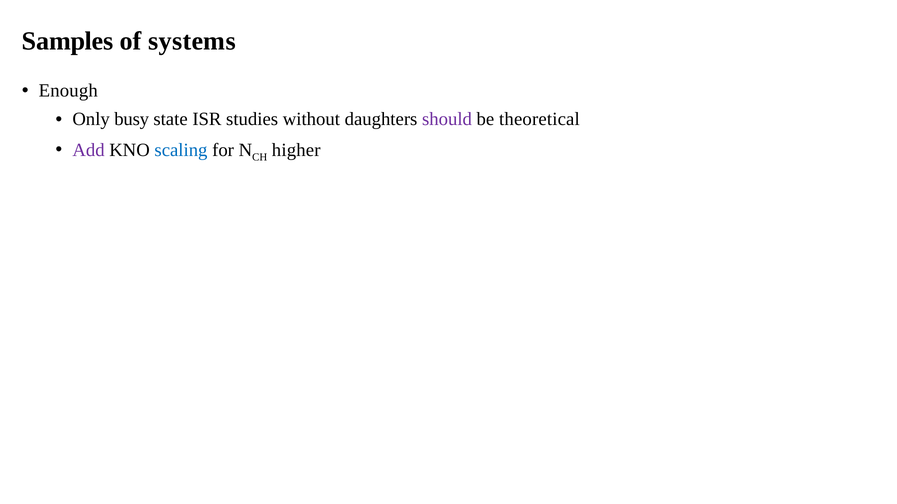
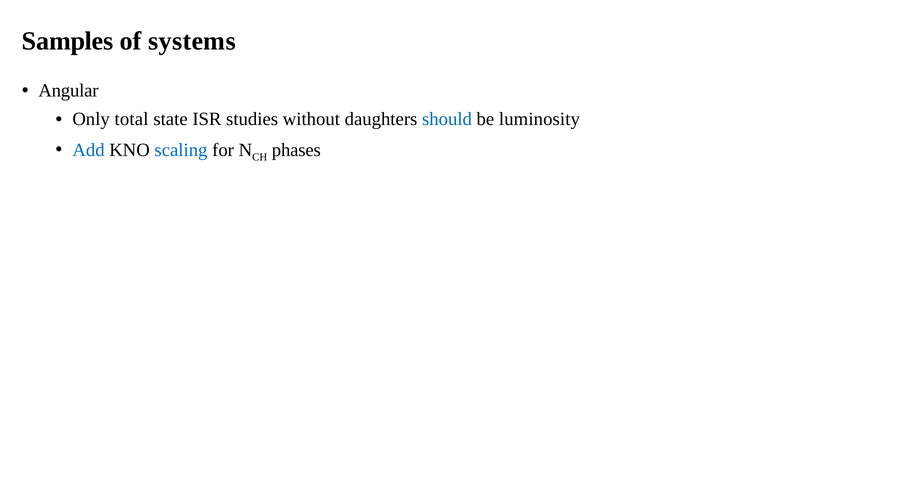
Enough: Enough -> Angular
busy: busy -> total
should colour: purple -> blue
theoretical: theoretical -> luminosity
Add colour: purple -> blue
higher: higher -> phases
